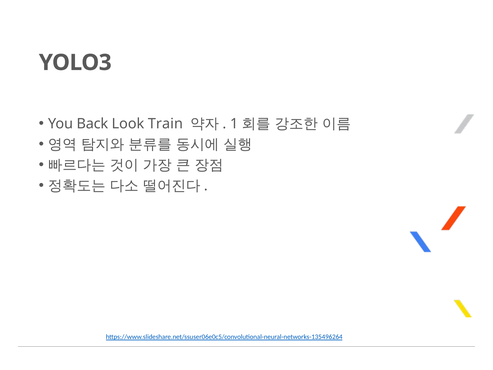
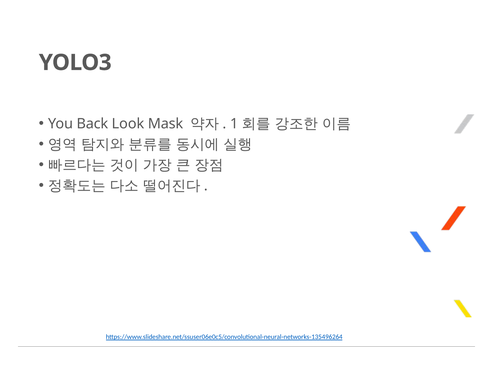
Train: Train -> Mask
